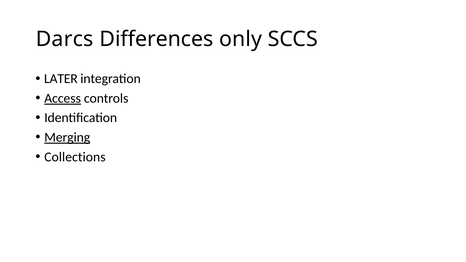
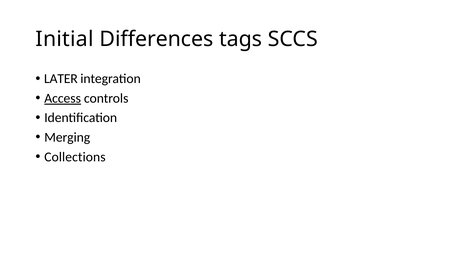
Darcs: Darcs -> Initial
only: only -> tags
Merging underline: present -> none
